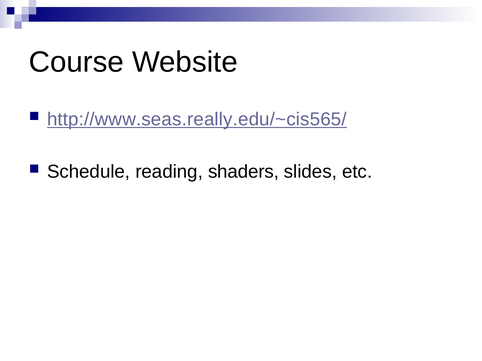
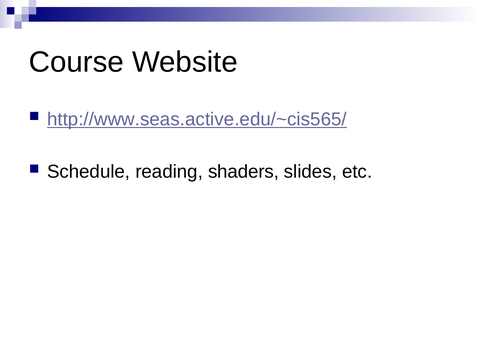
http://www.seas.really.edu/~cis565/: http://www.seas.really.edu/~cis565/ -> http://www.seas.active.edu/~cis565/
